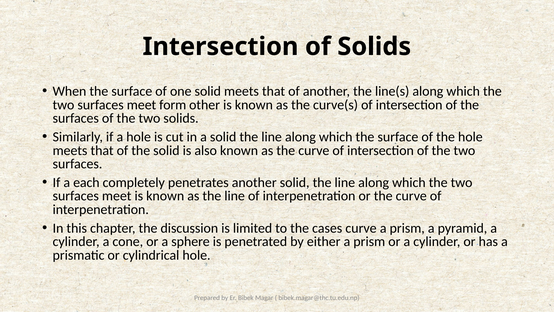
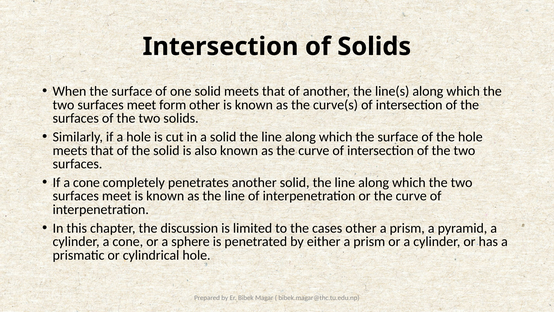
If a each: each -> cone
cases curve: curve -> other
